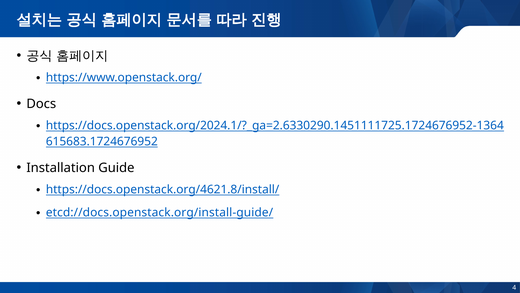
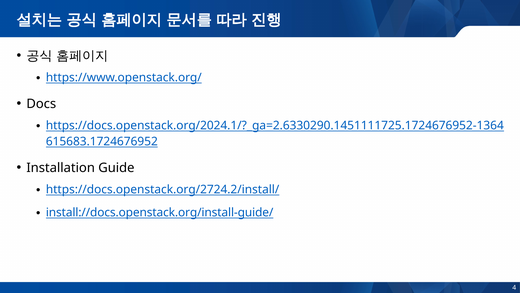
https://docs.openstack.org/4621.8/install/: https://docs.openstack.org/4621.8/install/ -> https://docs.openstack.org/2724.2/install/
etcd://docs.openstack.org/install-guide/: etcd://docs.openstack.org/install-guide/ -> install://docs.openstack.org/install-guide/
